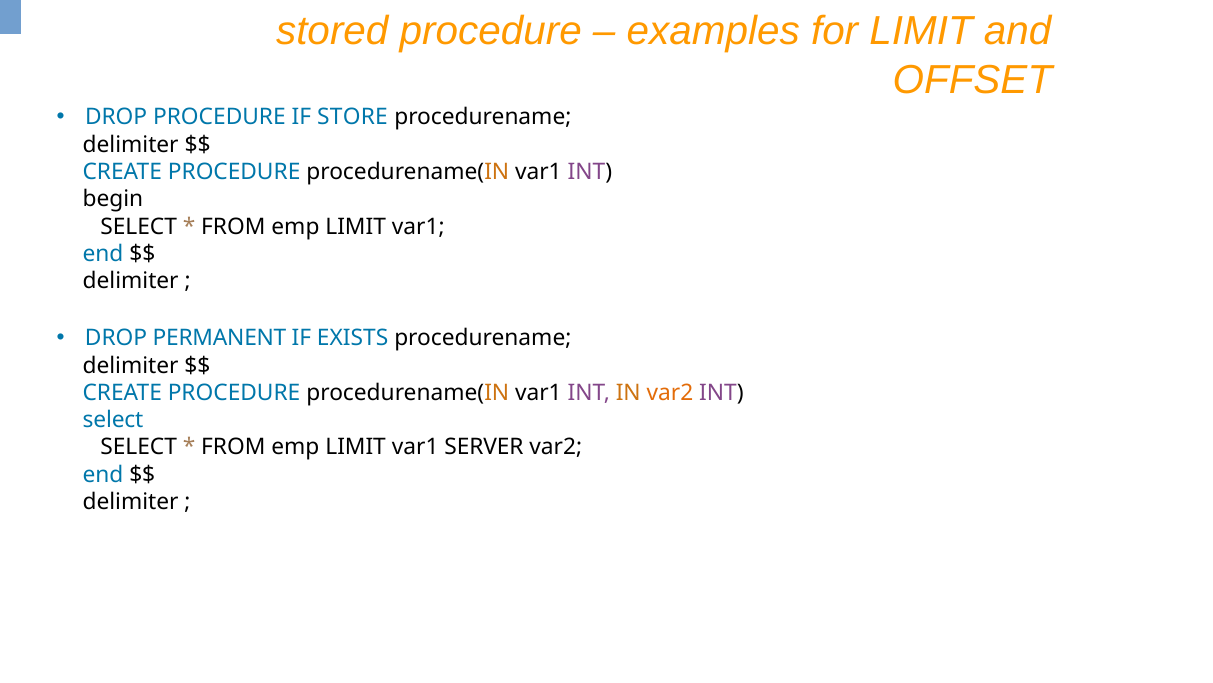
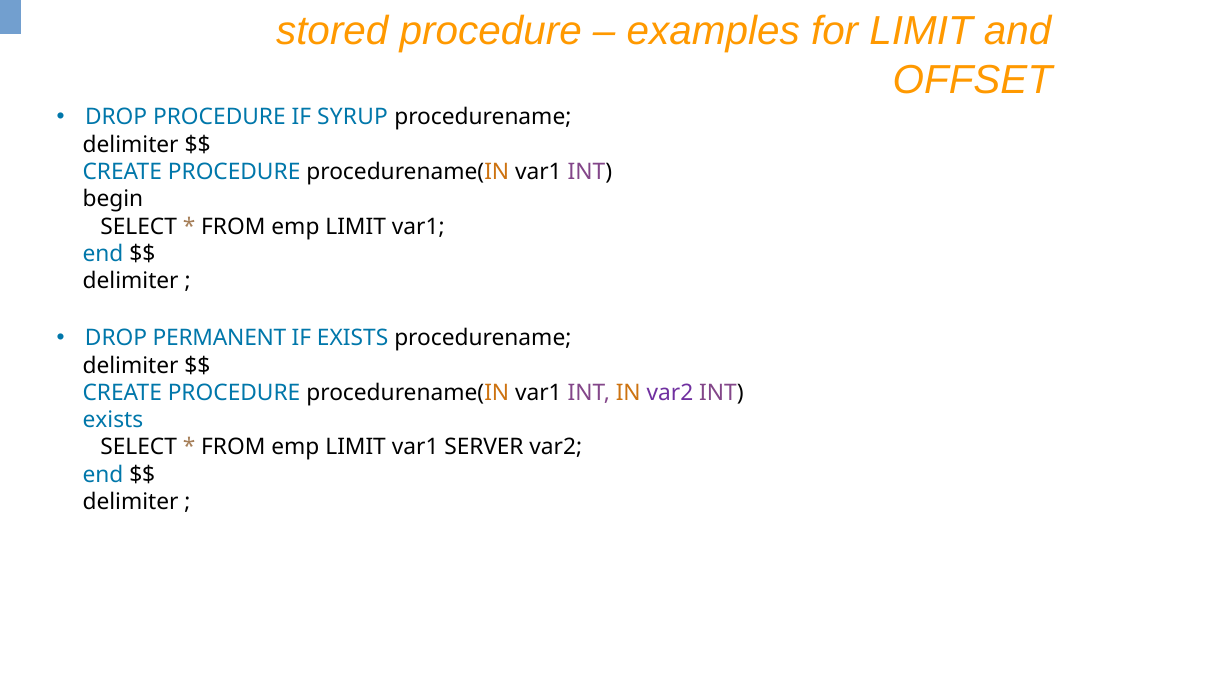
STORE: STORE -> SYRUP
var2 at (670, 392) colour: orange -> purple
select at (113, 420): select -> exists
